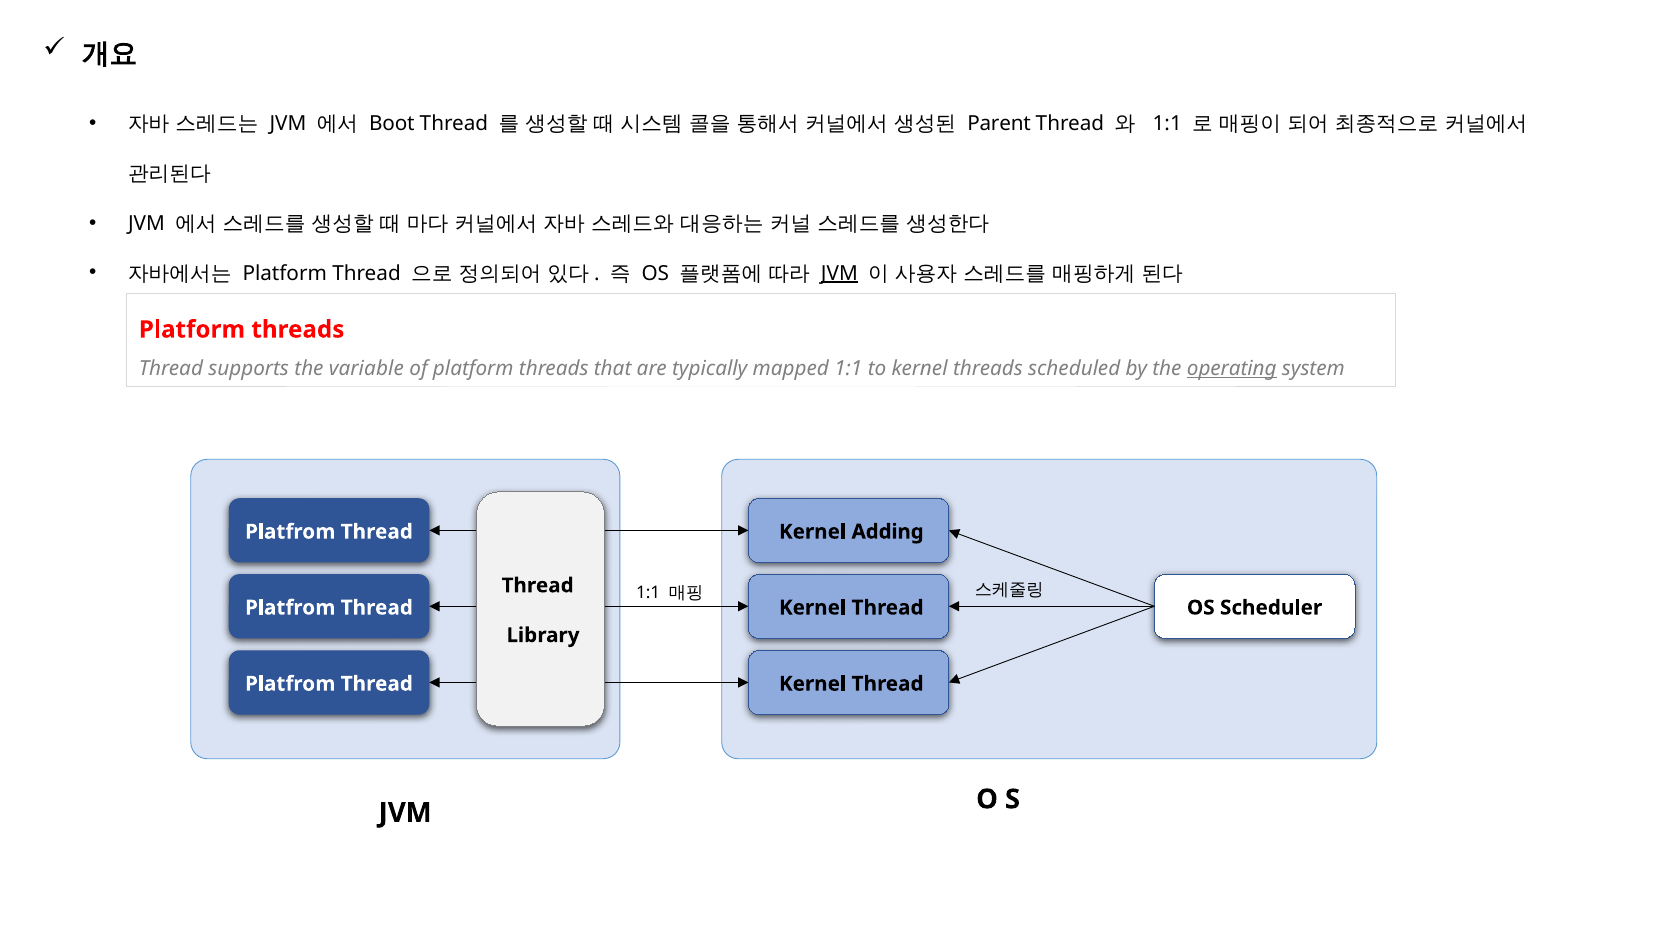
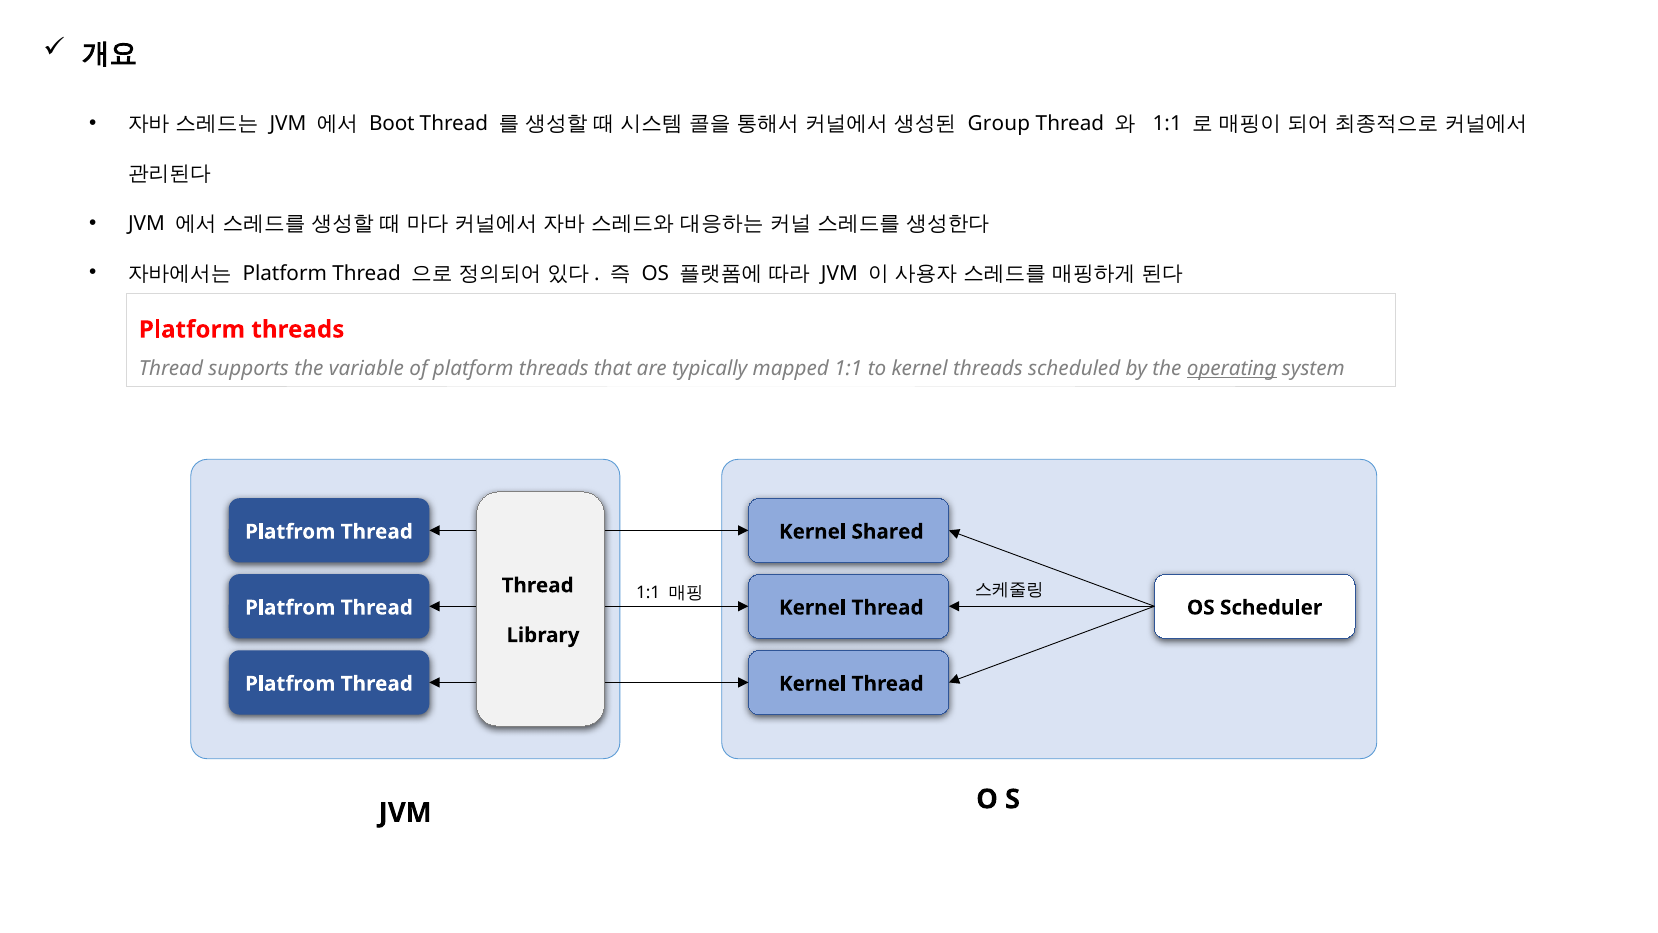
Parent: Parent -> Group
JVM at (839, 273) underline: present -> none
Adding: Adding -> Shared
